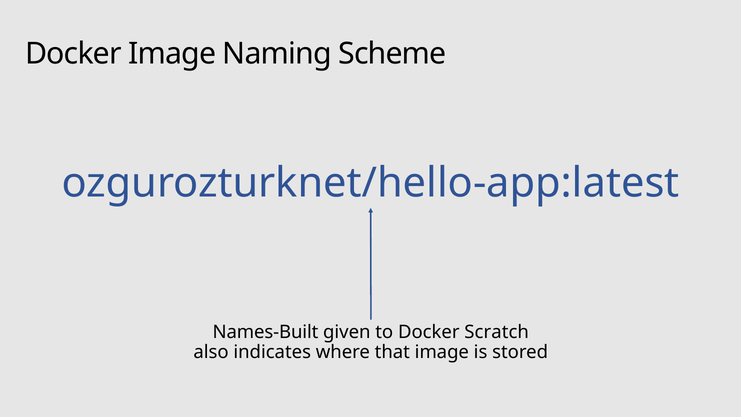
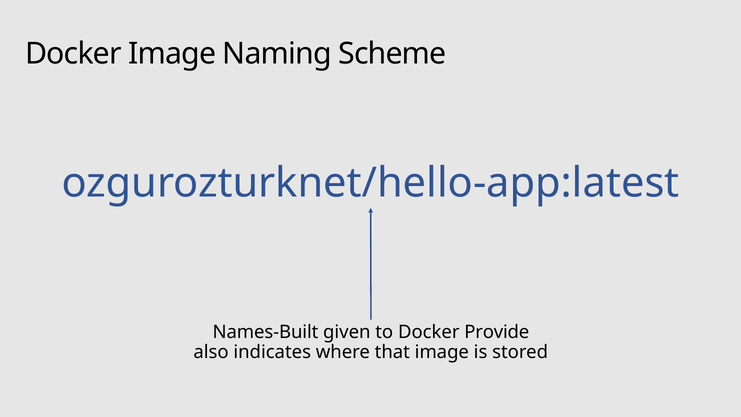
Scratch: Scratch -> Provide
